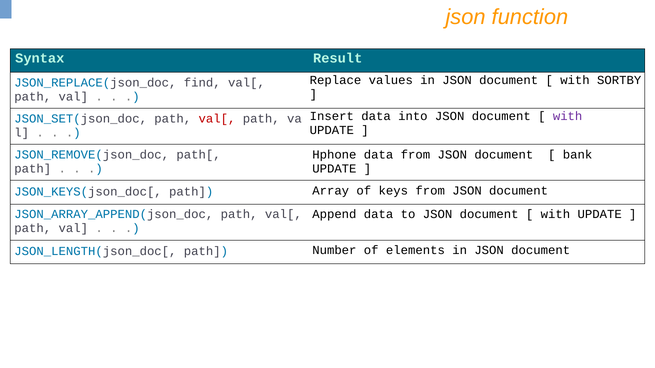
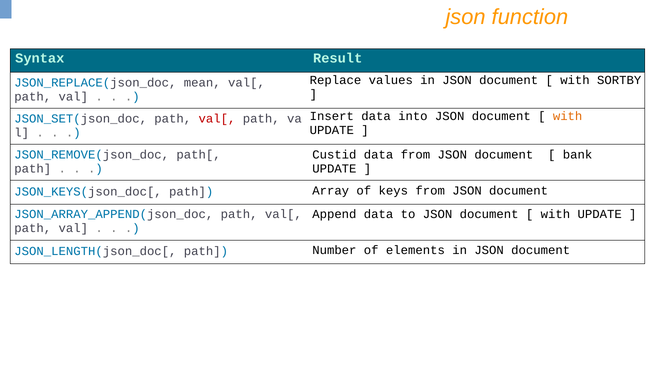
find: find -> mean
with at (568, 116) colour: purple -> orange
Hphone: Hphone -> Custid
